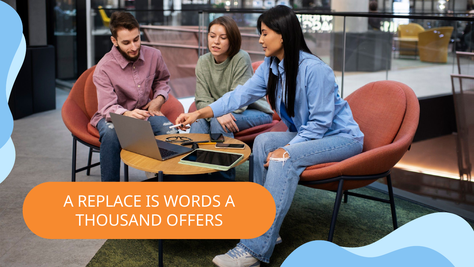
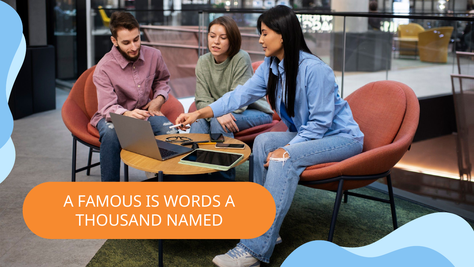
REPLACE: REPLACE -> FAMOUS
OFFERS: OFFERS -> NAMED
